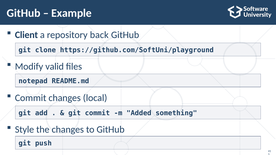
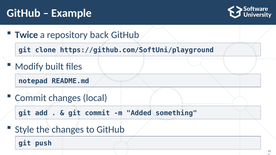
Client: Client -> Twice
valid: valid -> built
